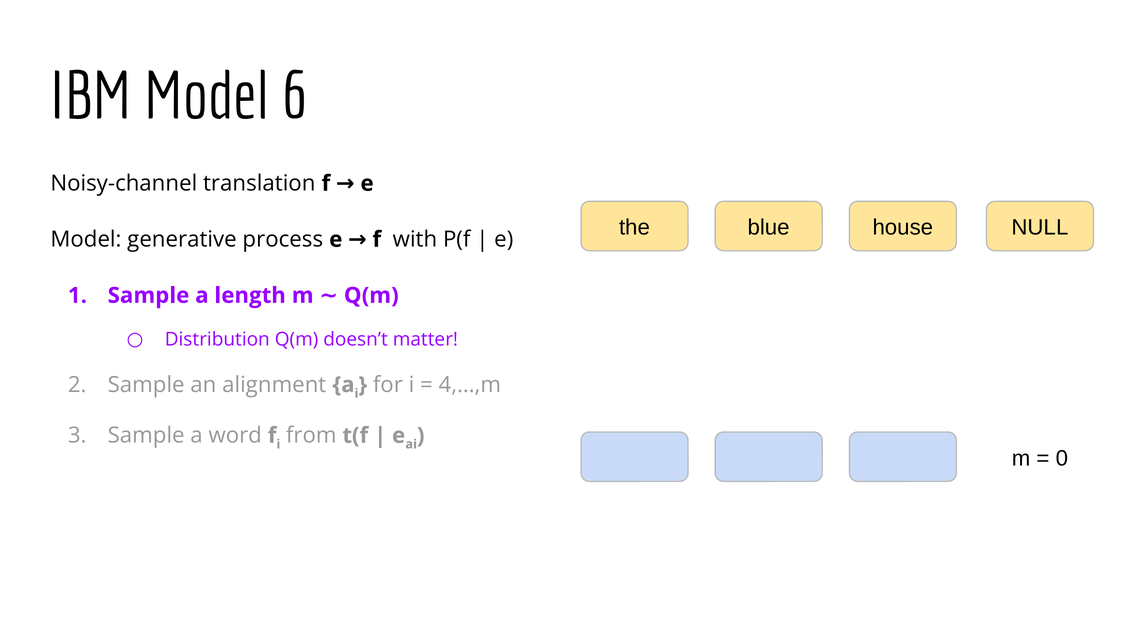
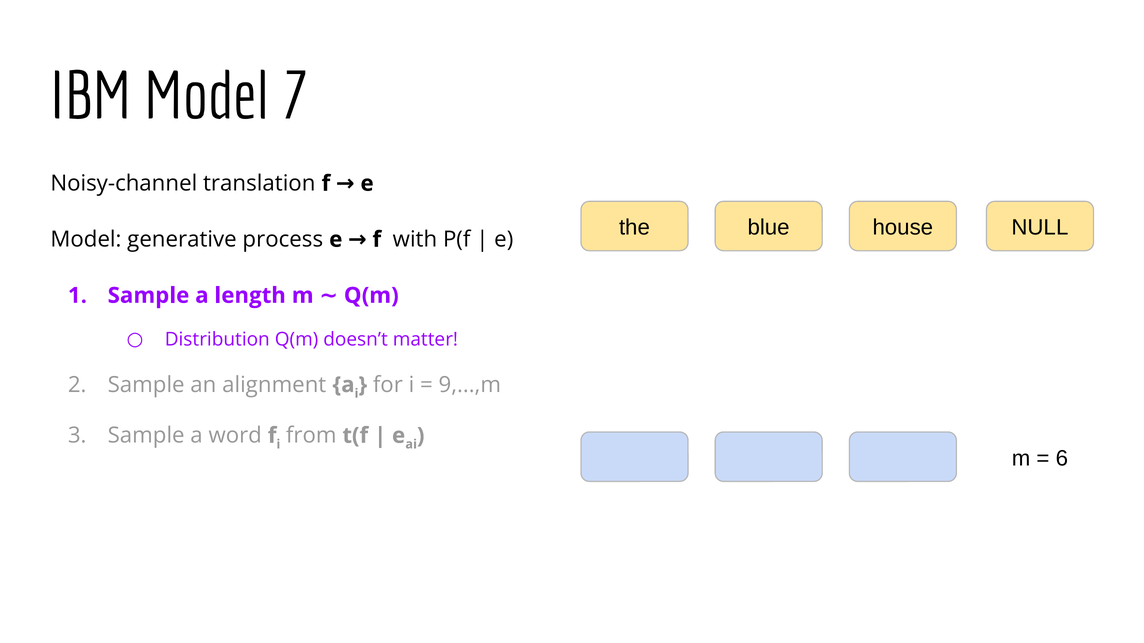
6: 6 -> 7
4,...,m: 4,...,m -> 9,...,m
0: 0 -> 6
